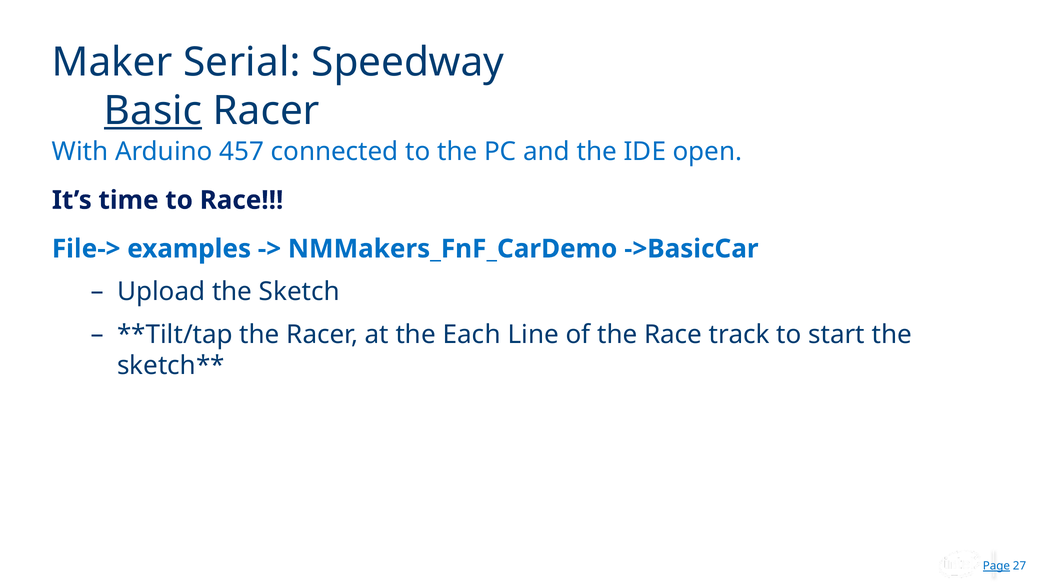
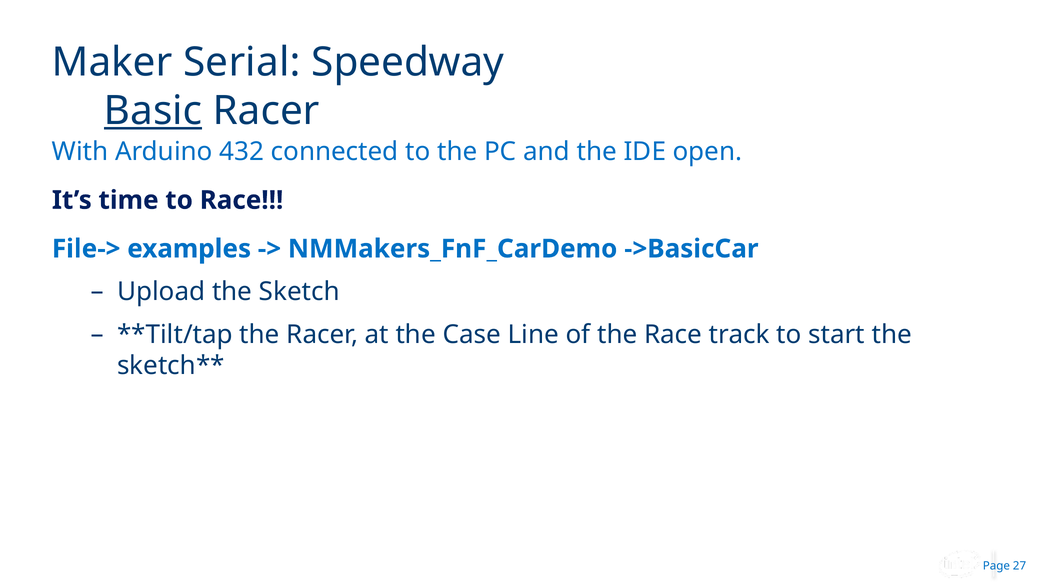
457: 457 -> 432
Each: Each -> Case
Page underline: present -> none
